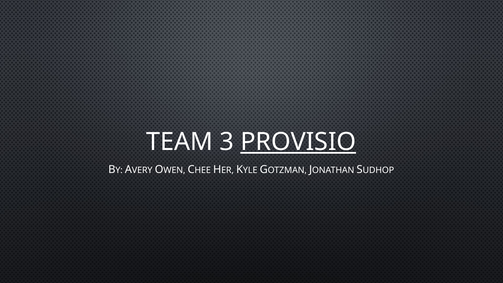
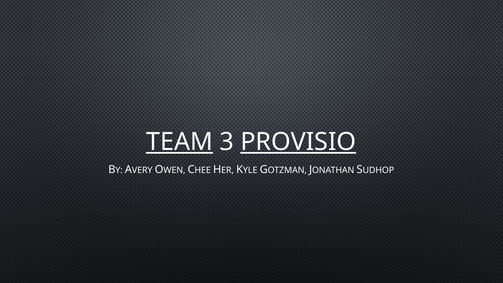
TEAM underline: none -> present
